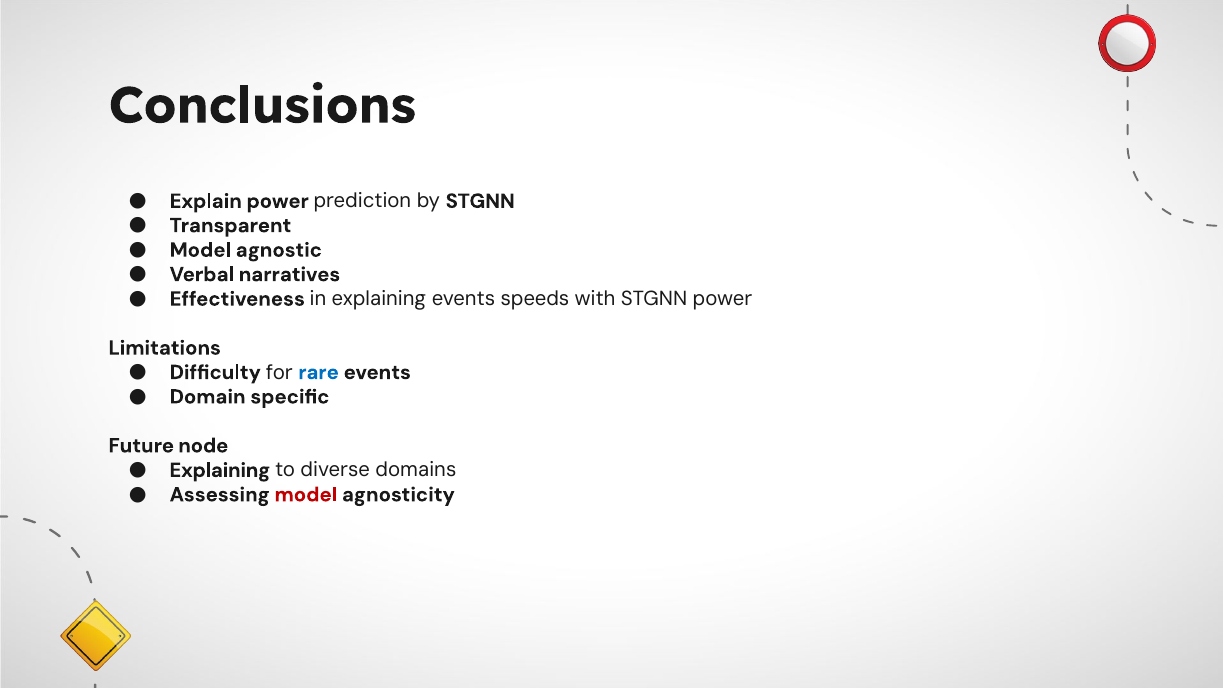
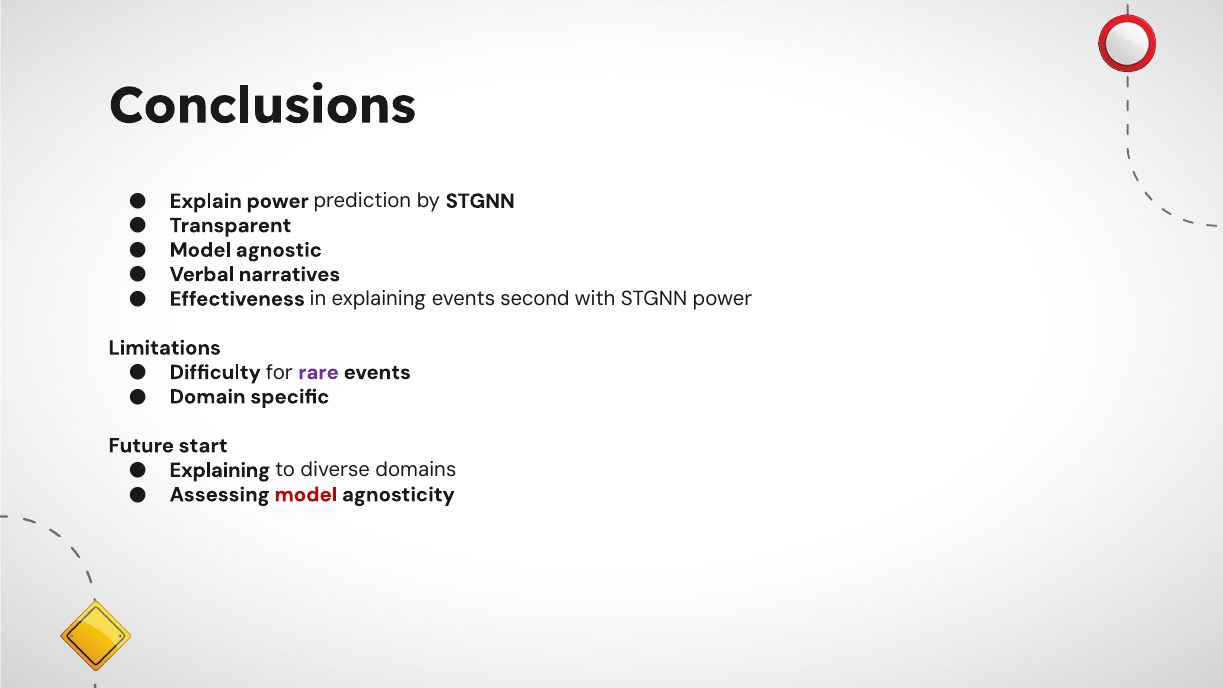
speeds: speeds -> second
rare colour: blue -> purple
node: node -> start
